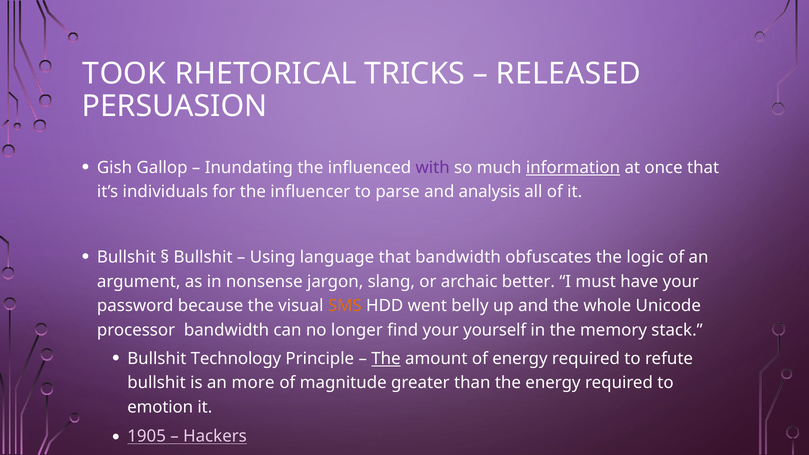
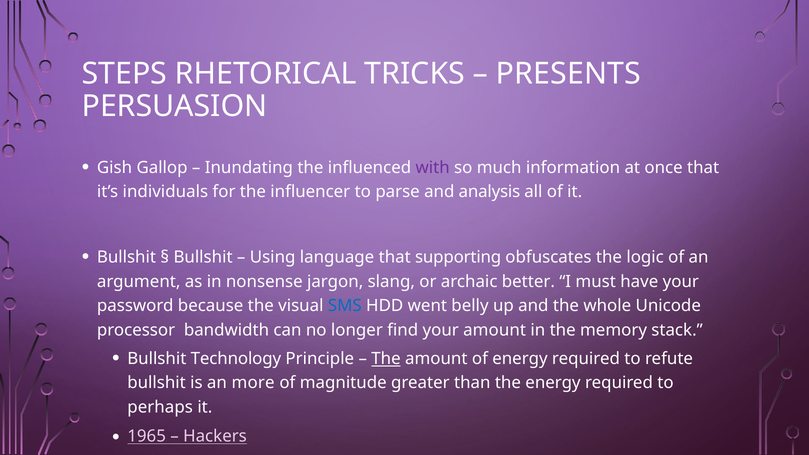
TOOK: TOOK -> STEPS
RELEASED: RELEASED -> PRESENTS
information underline: present -> none
that bandwidth: bandwidth -> supporting
SMS colour: orange -> blue
your yourself: yourself -> amount
emotion: emotion -> perhaps
1905: 1905 -> 1965
